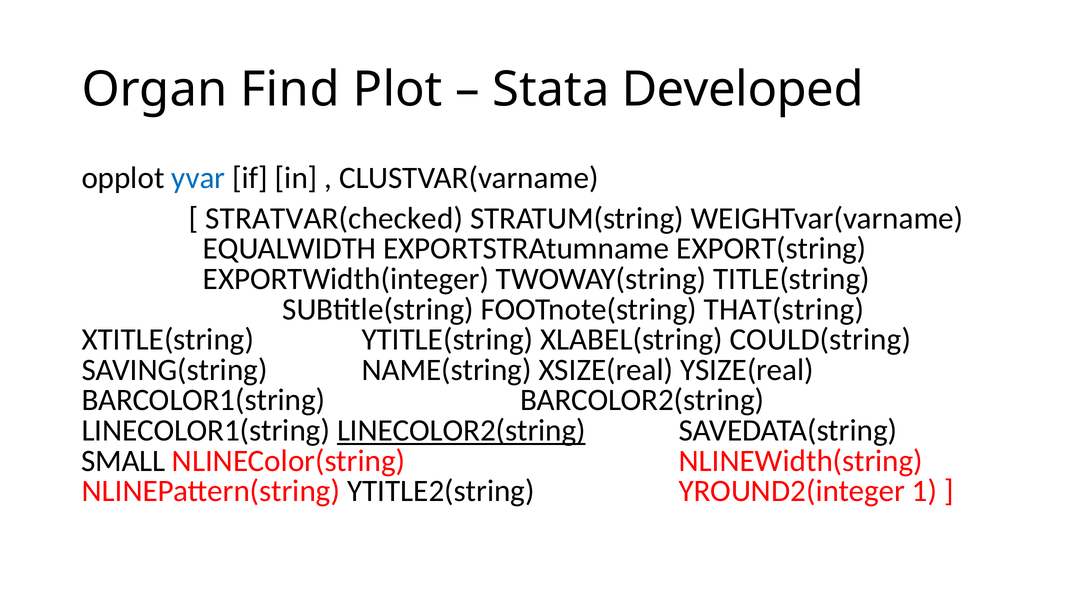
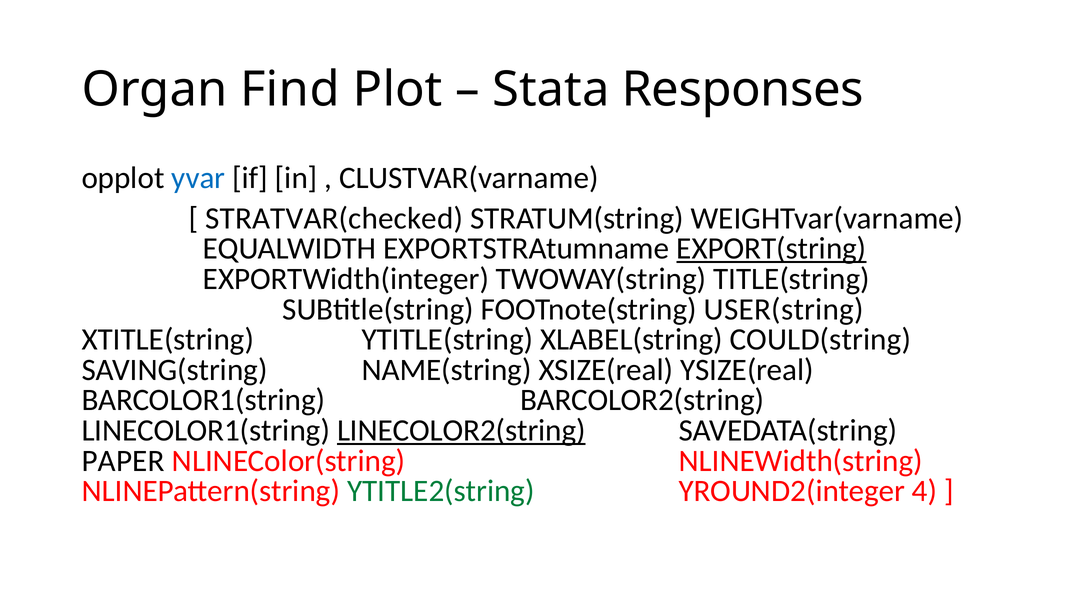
Developed: Developed -> Responses
EXPORT(string underline: none -> present
THAT(string: THAT(string -> USER(string
SMALL: SMALL -> PAPER
YTITLE2(string colour: black -> green
1: 1 -> 4
